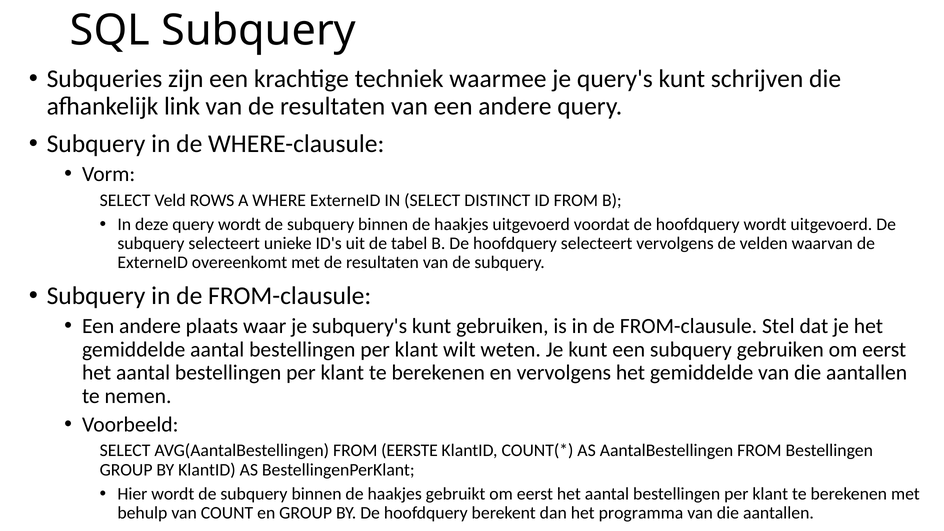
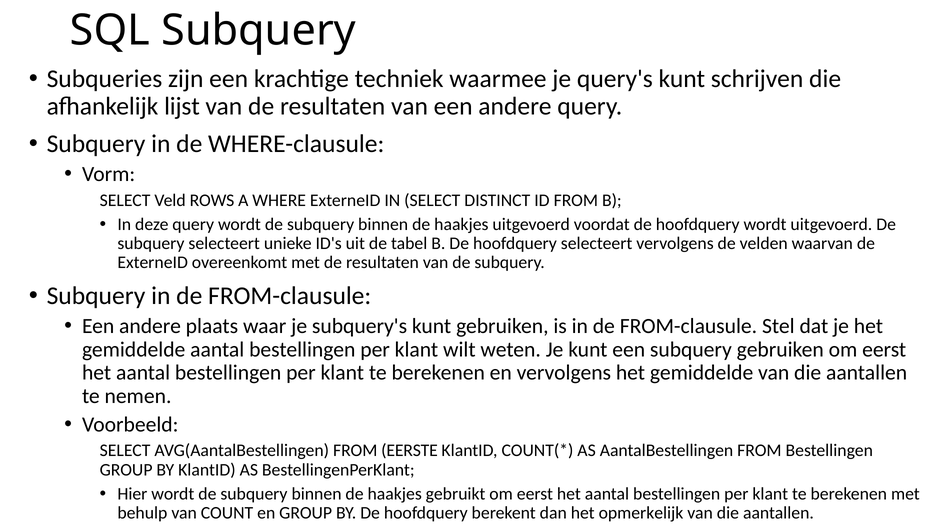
link: link -> lijst
programma: programma -> opmerkelijk
